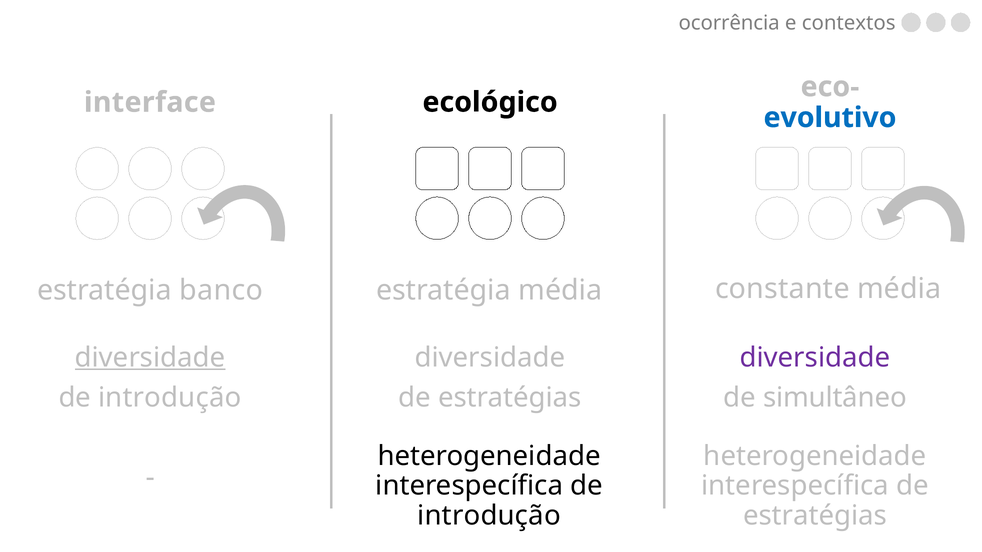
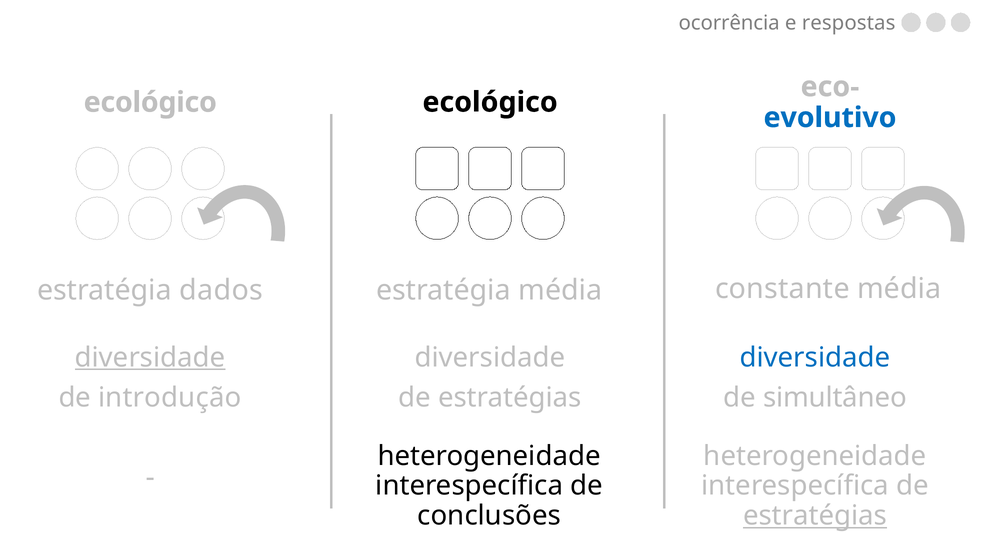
contextos: contextos -> respostas
interface at (150, 102): interface -> ecológico
banco: banco -> dados
diversidade at (815, 358) colour: purple -> blue
introdução at (489, 516): introdução -> conclusões
estratégias at (815, 516) underline: none -> present
